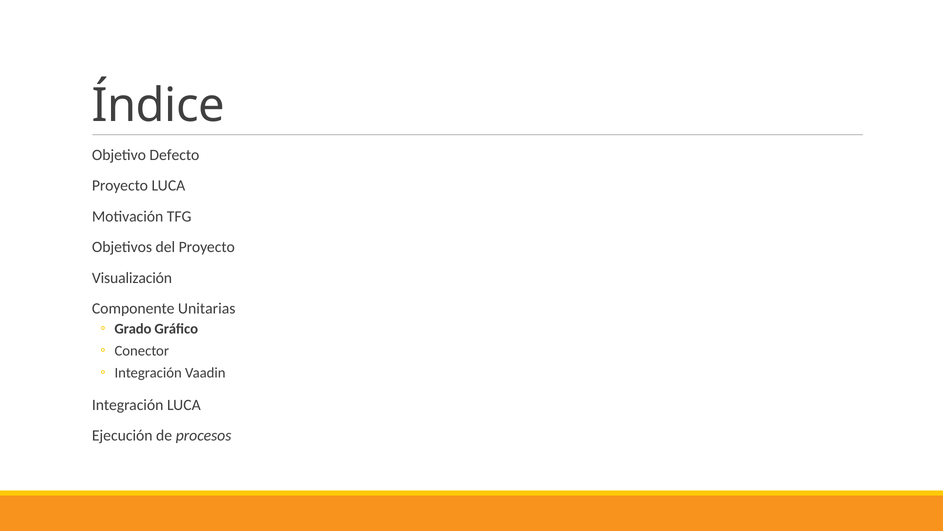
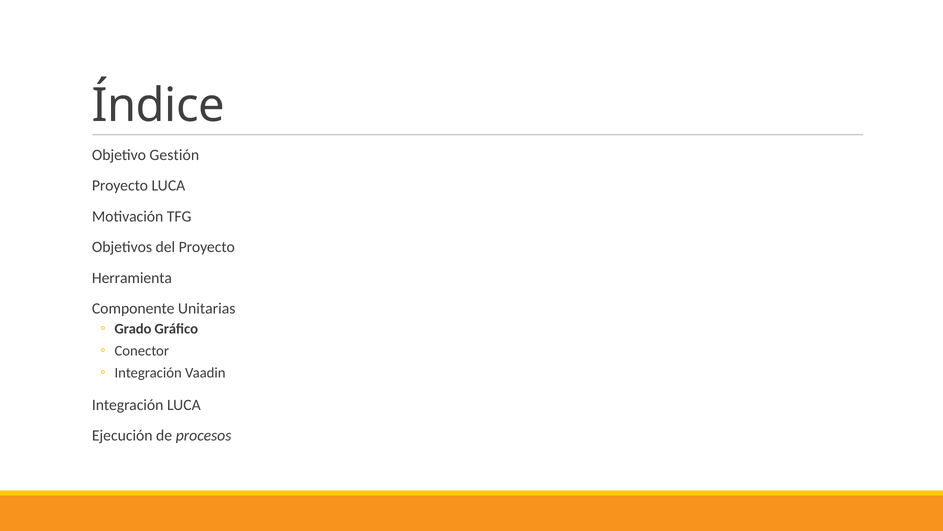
Defecto: Defecto -> Gestión
Visualización: Visualización -> Herramienta
